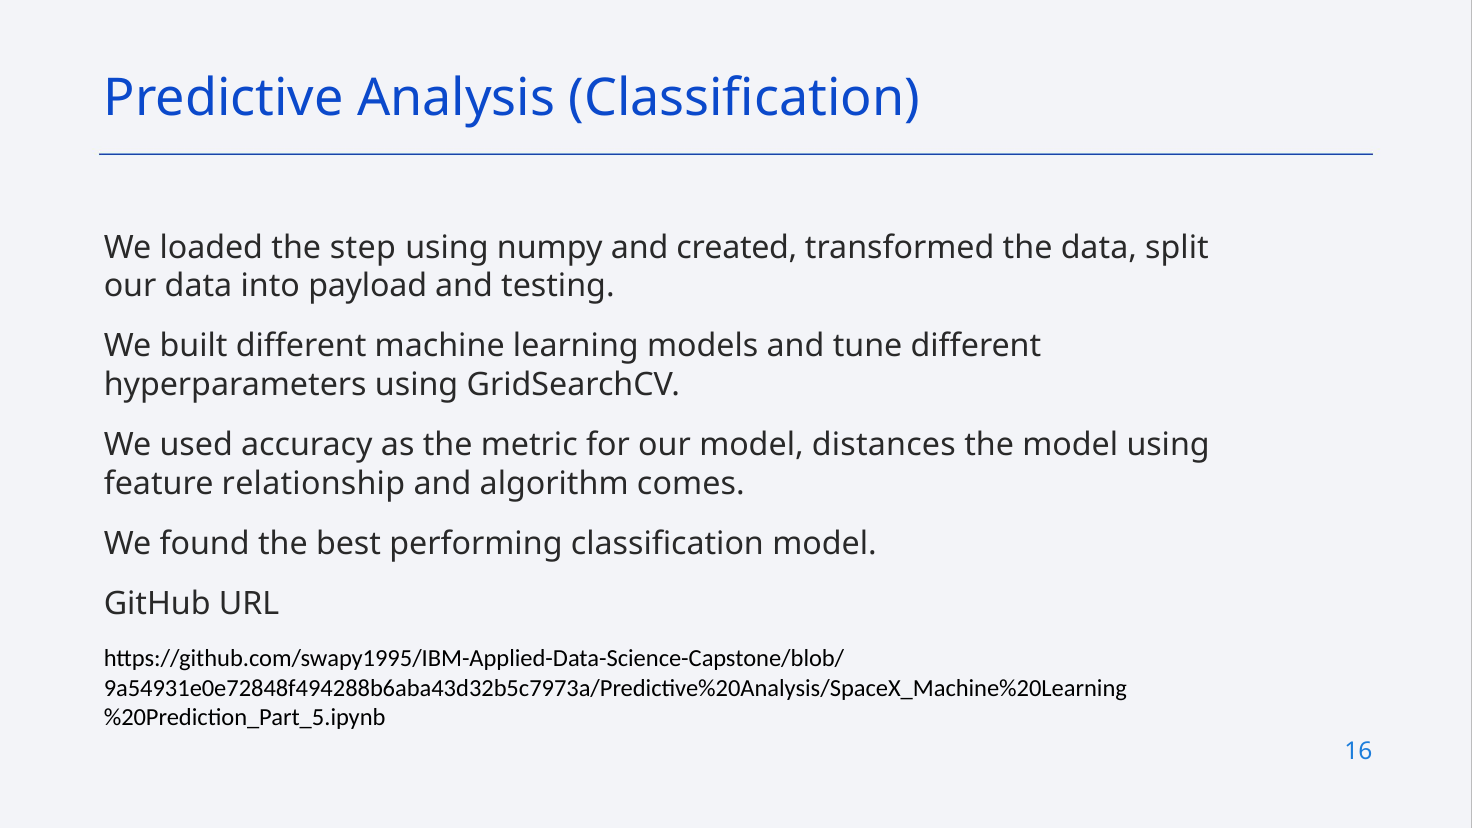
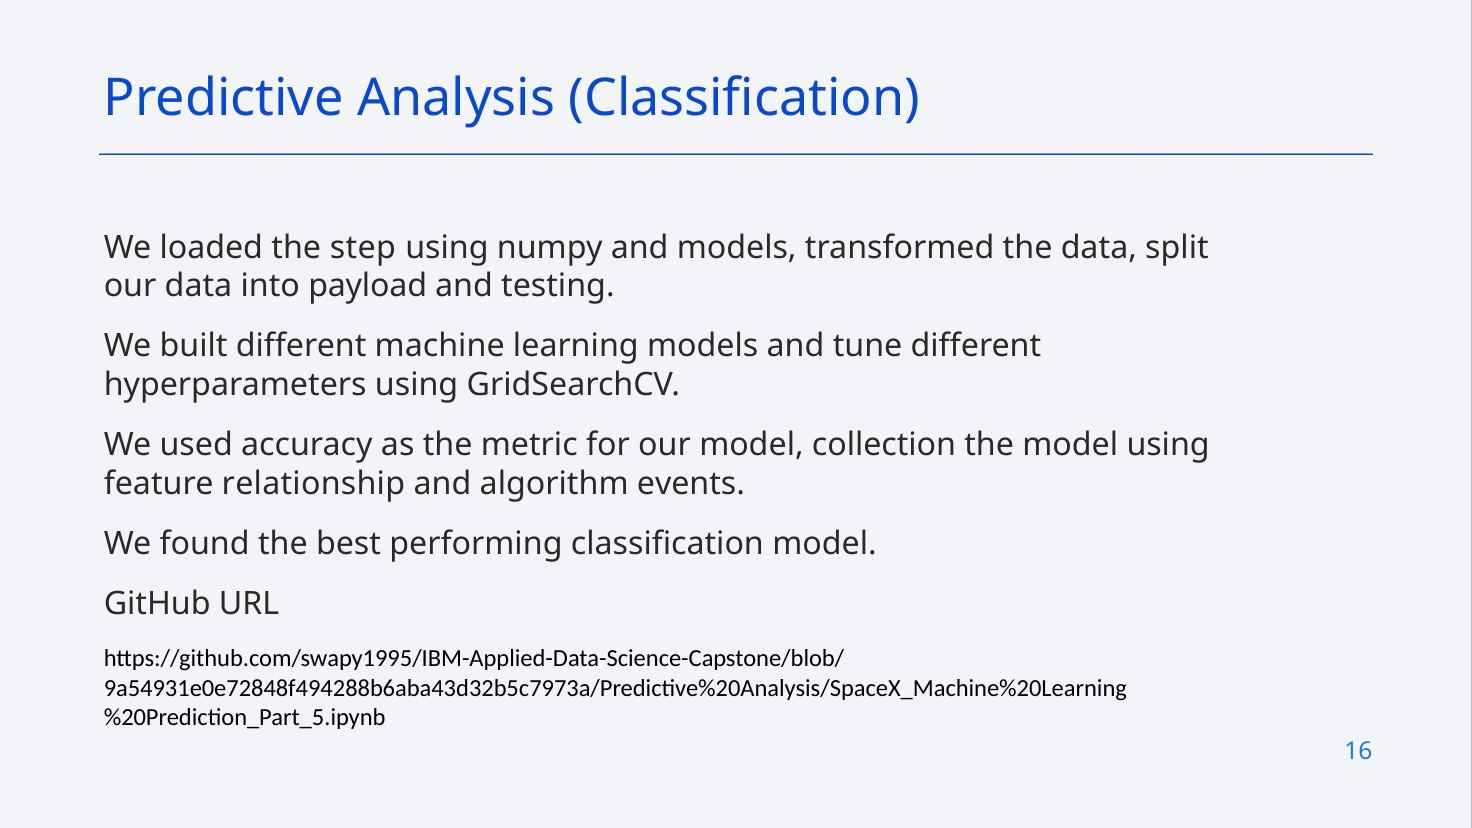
and created: created -> models
distances: distances -> collection
comes: comes -> events
